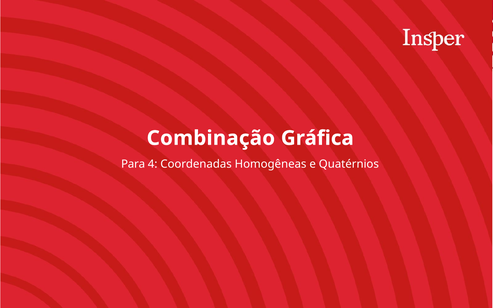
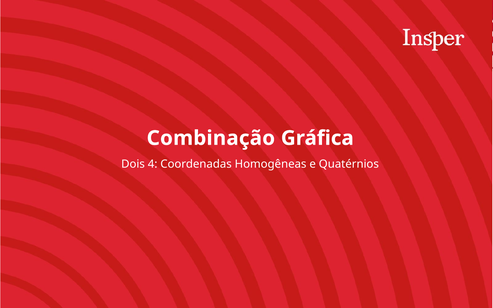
Para: Para -> Dois
